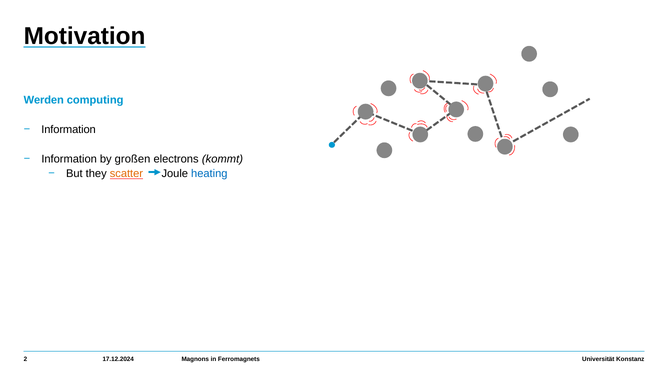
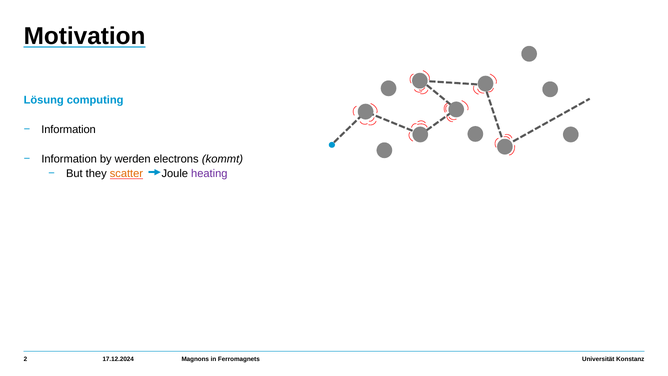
Werden: Werden -> Lösung
großen: großen -> werden
heating colour: blue -> purple
